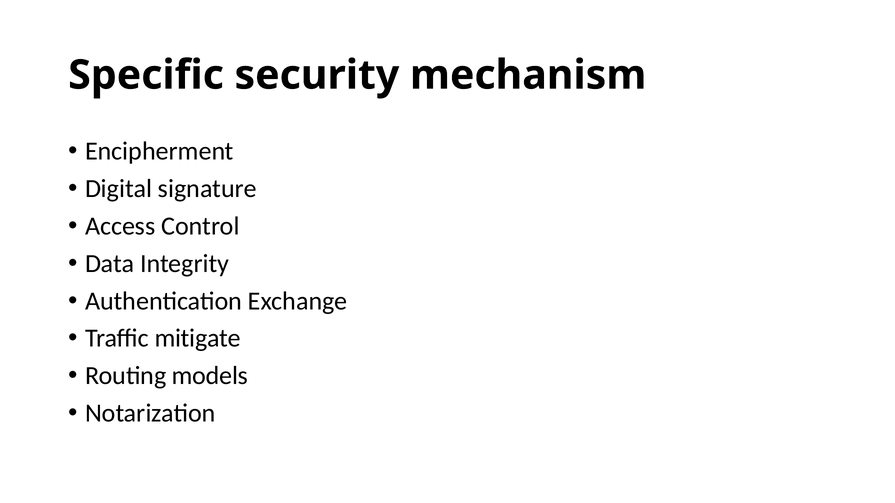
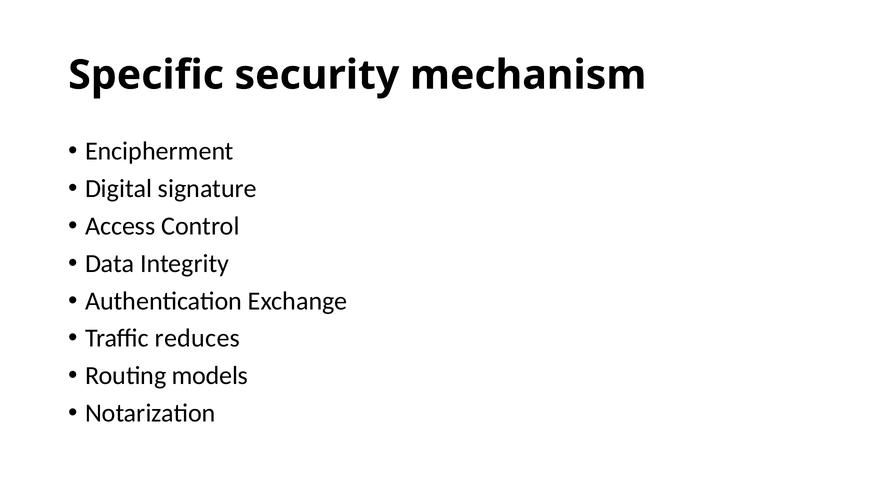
mitigate: mitigate -> reduces
